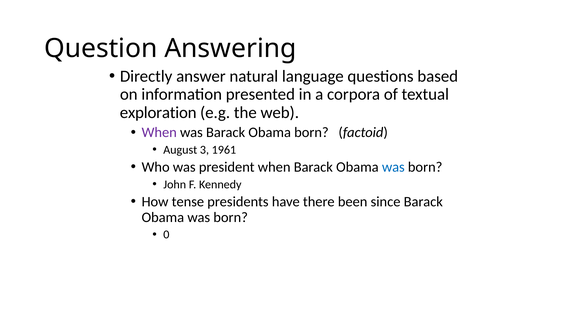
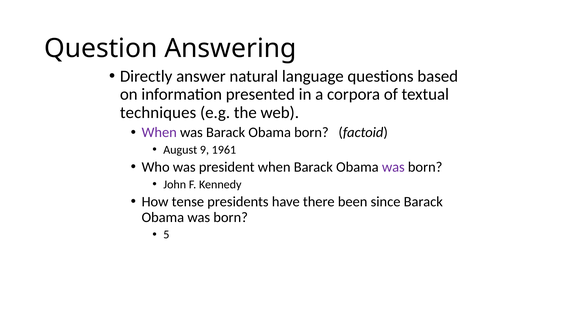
exploration: exploration -> techniques
3: 3 -> 9
was at (393, 167) colour: blue -> purple
0: 0 -> 5
